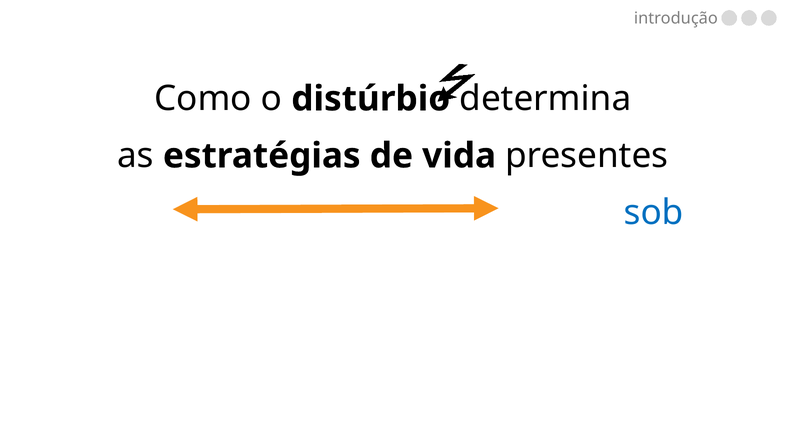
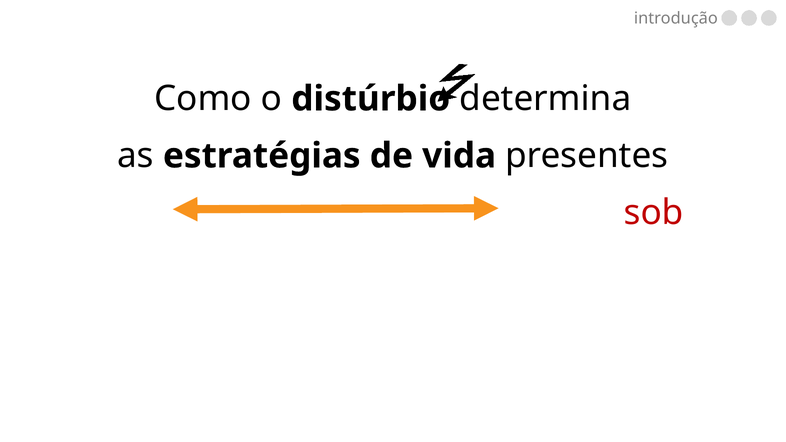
sob colour: blue -> red
